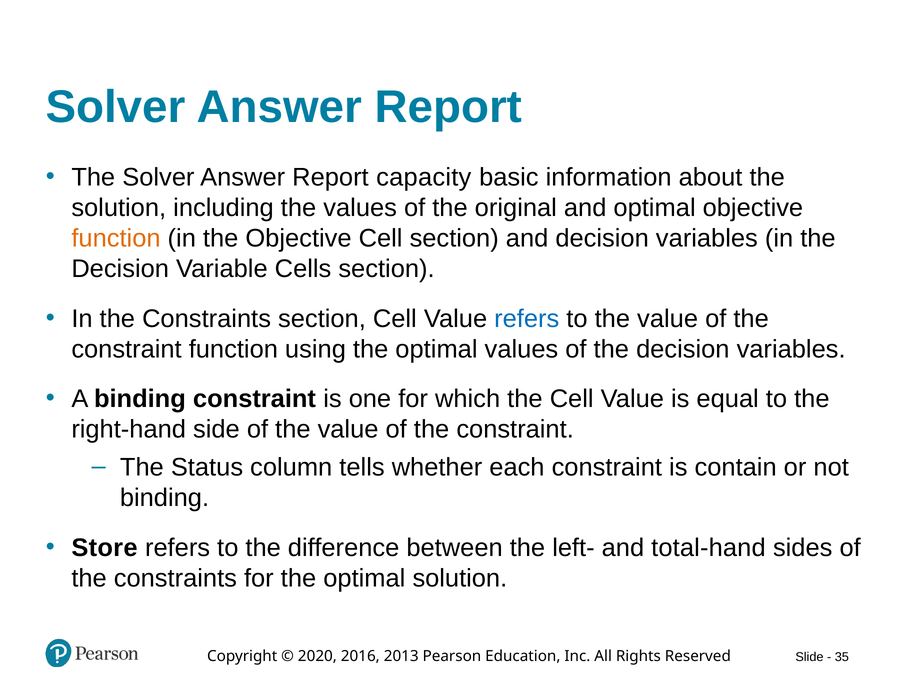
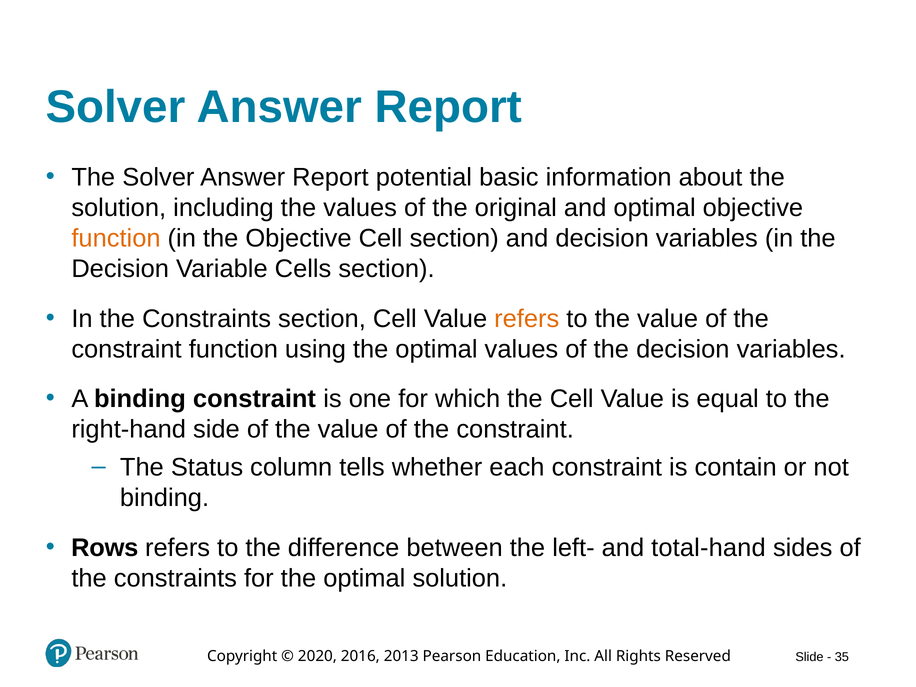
capacity: capacity -> potential
refers at (527, 319) colour: blue -> orange
Store: Store -> Rows
